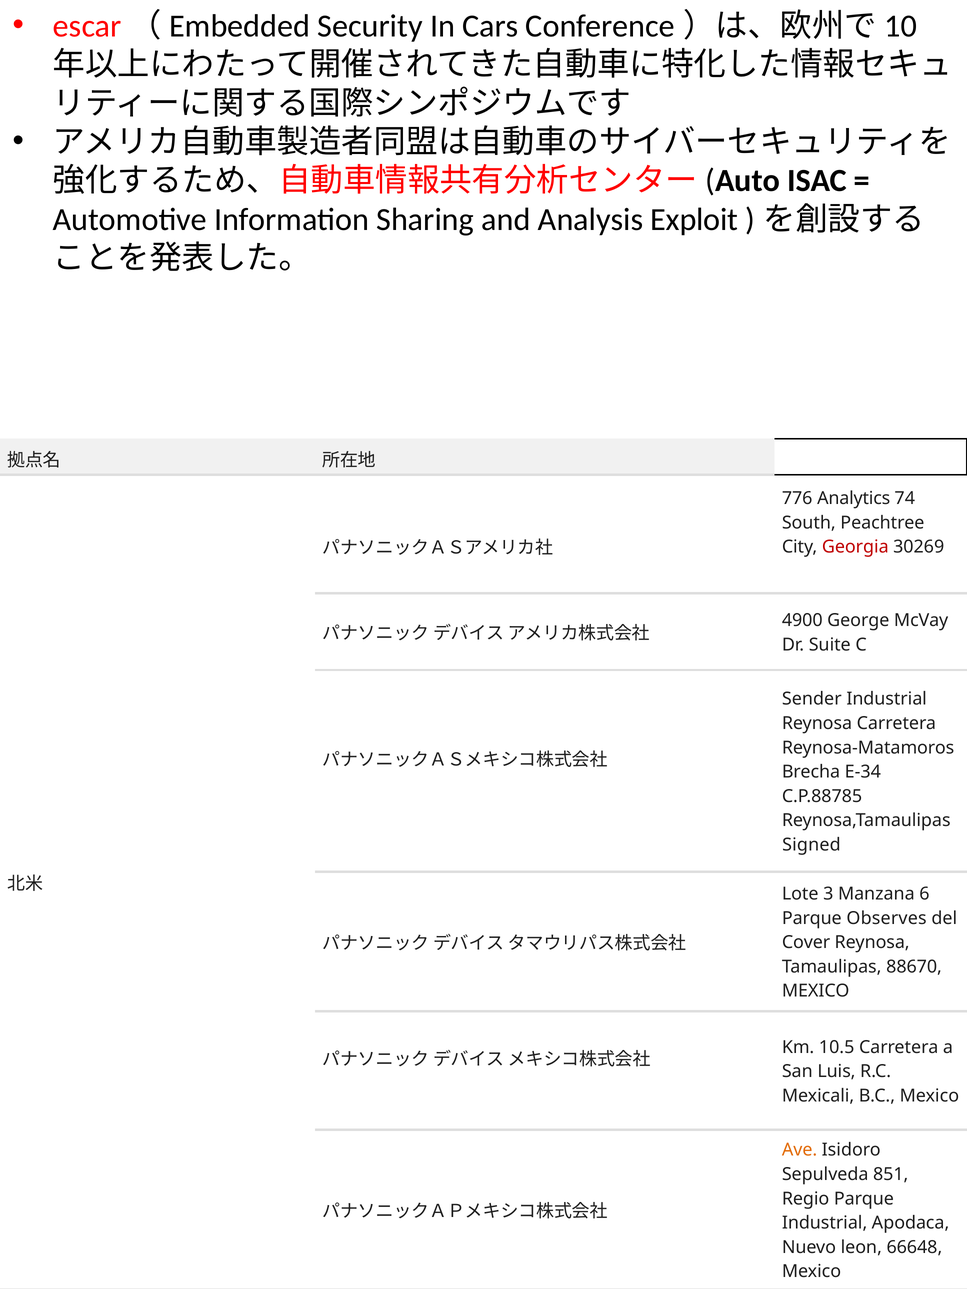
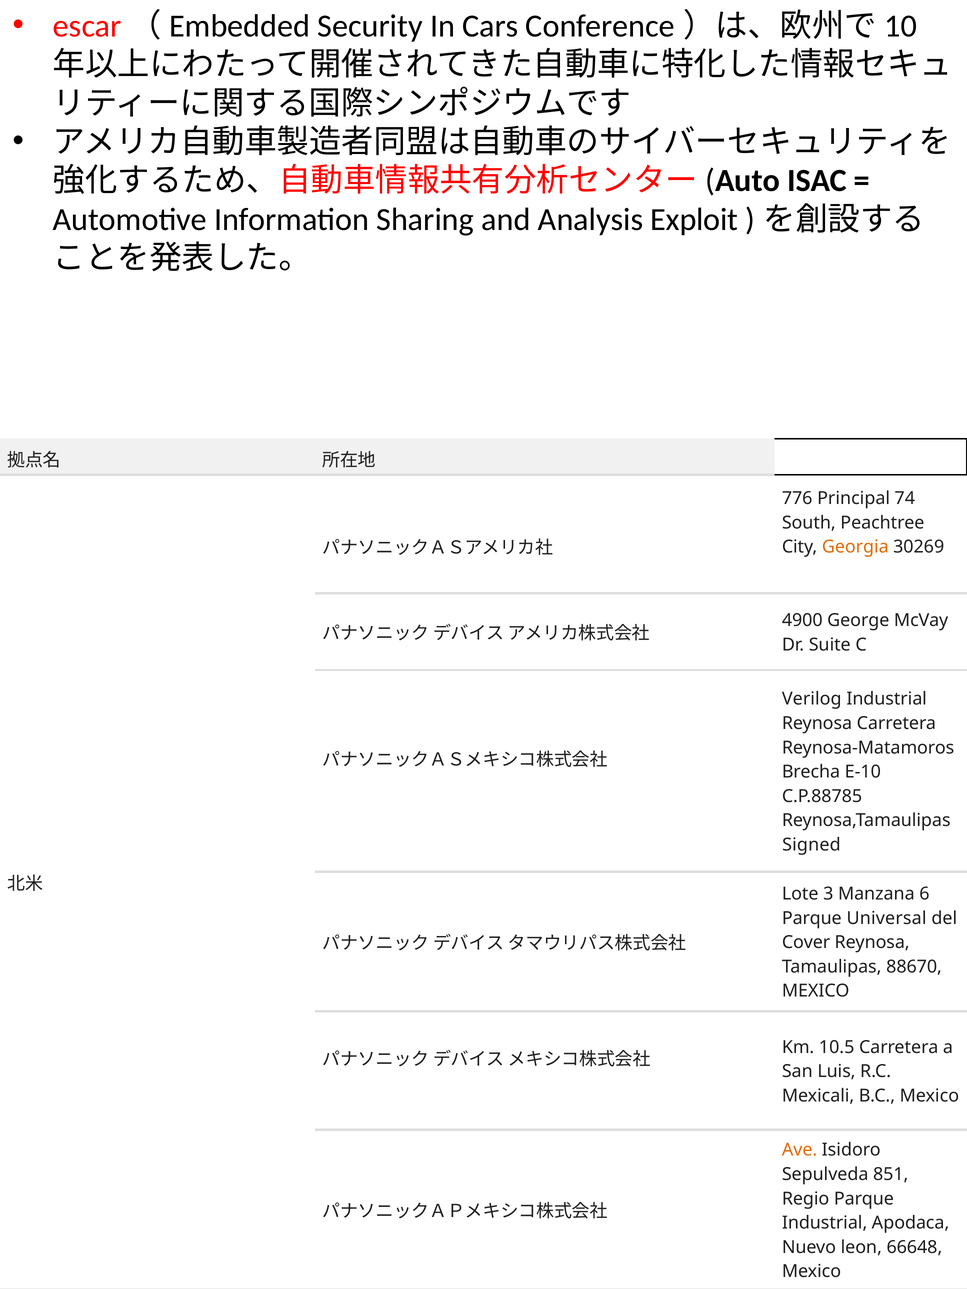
Analytics: Analytics -> Principal
Georgia colour: red -> orange
Sender: Sender -> Verilog
E-34: E-34 -> E-10
Observes: Observes -> Universal
